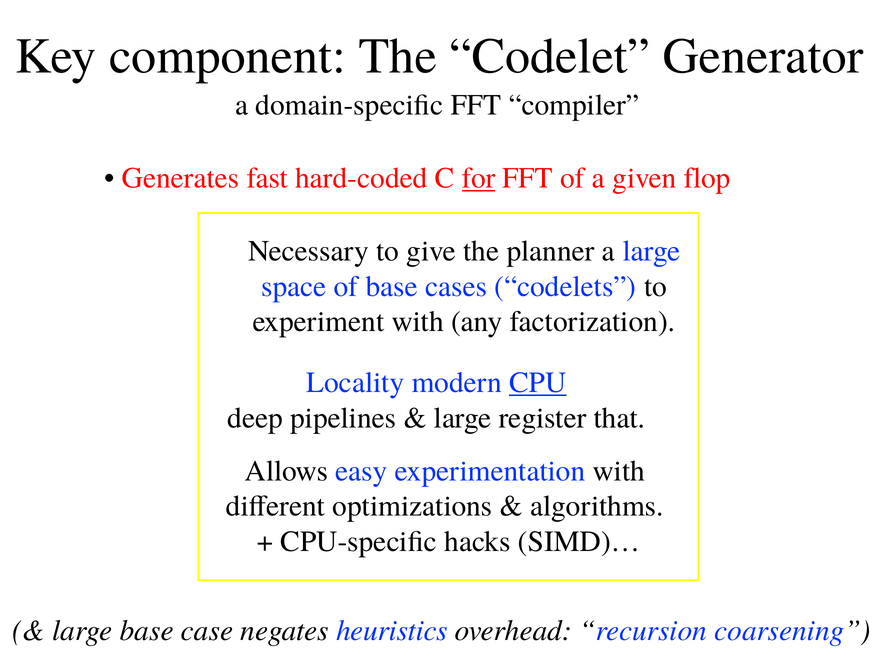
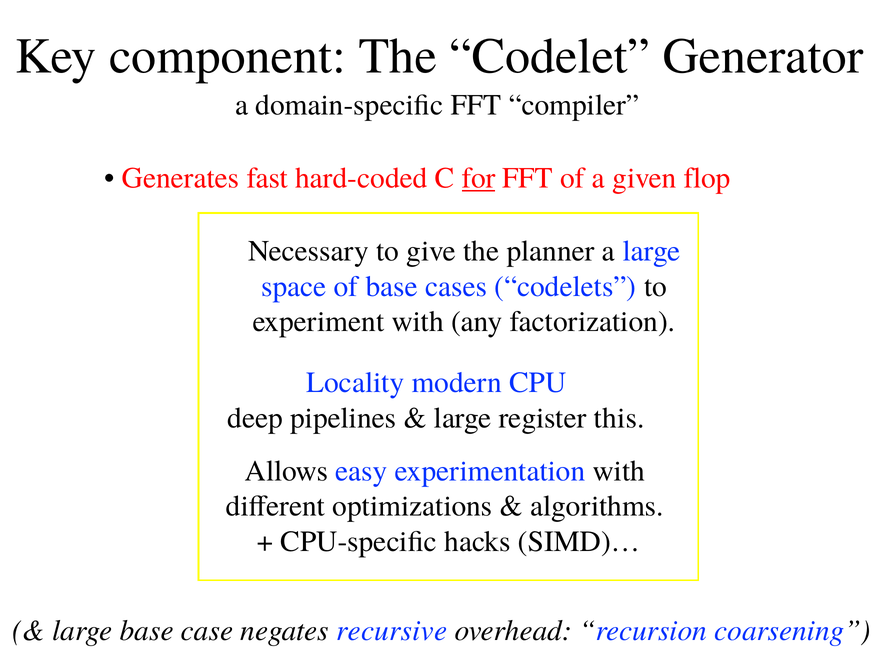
CPU underline: present -> none
that: that -> this
heuristics: heuristics -> recursive
